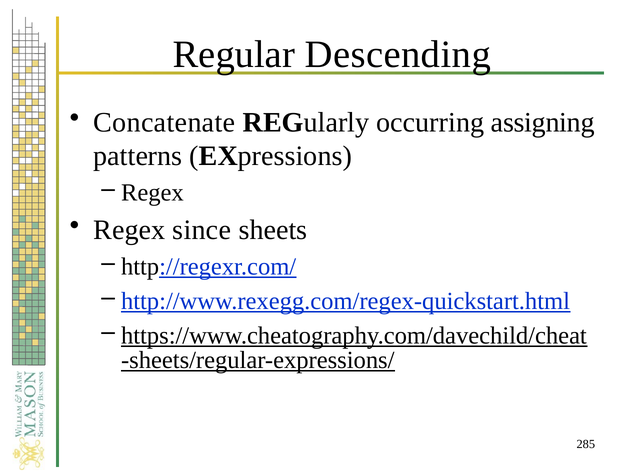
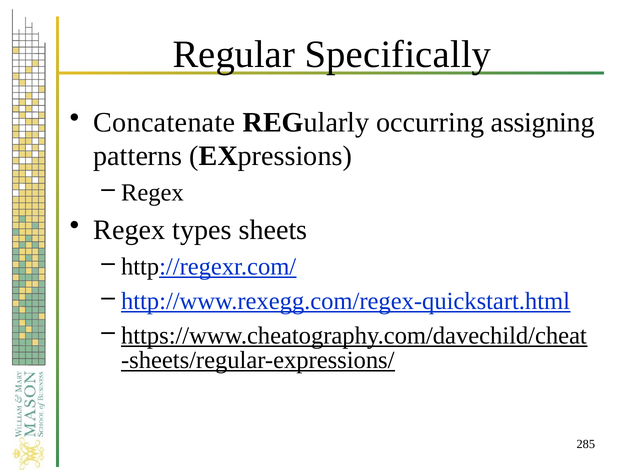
Descending: Descending -> Specifically
since: since -> types
